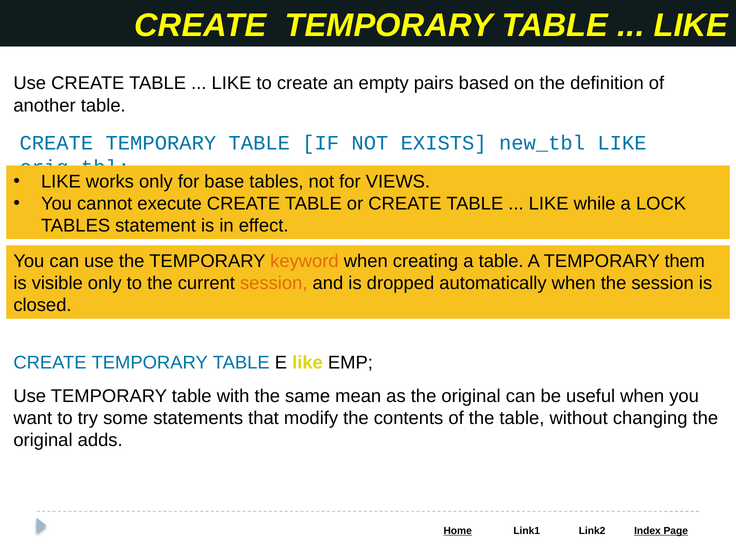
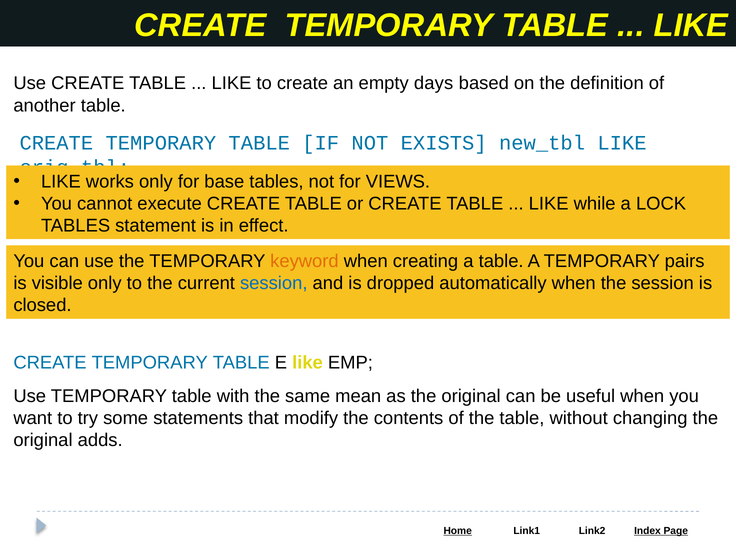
pairs: pairs -> days
them: them -> pairs
session at (274, 283) colour: orange -> blue
